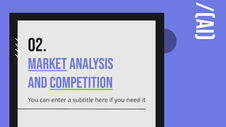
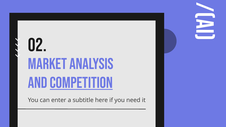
MARKET underline: present -> none
